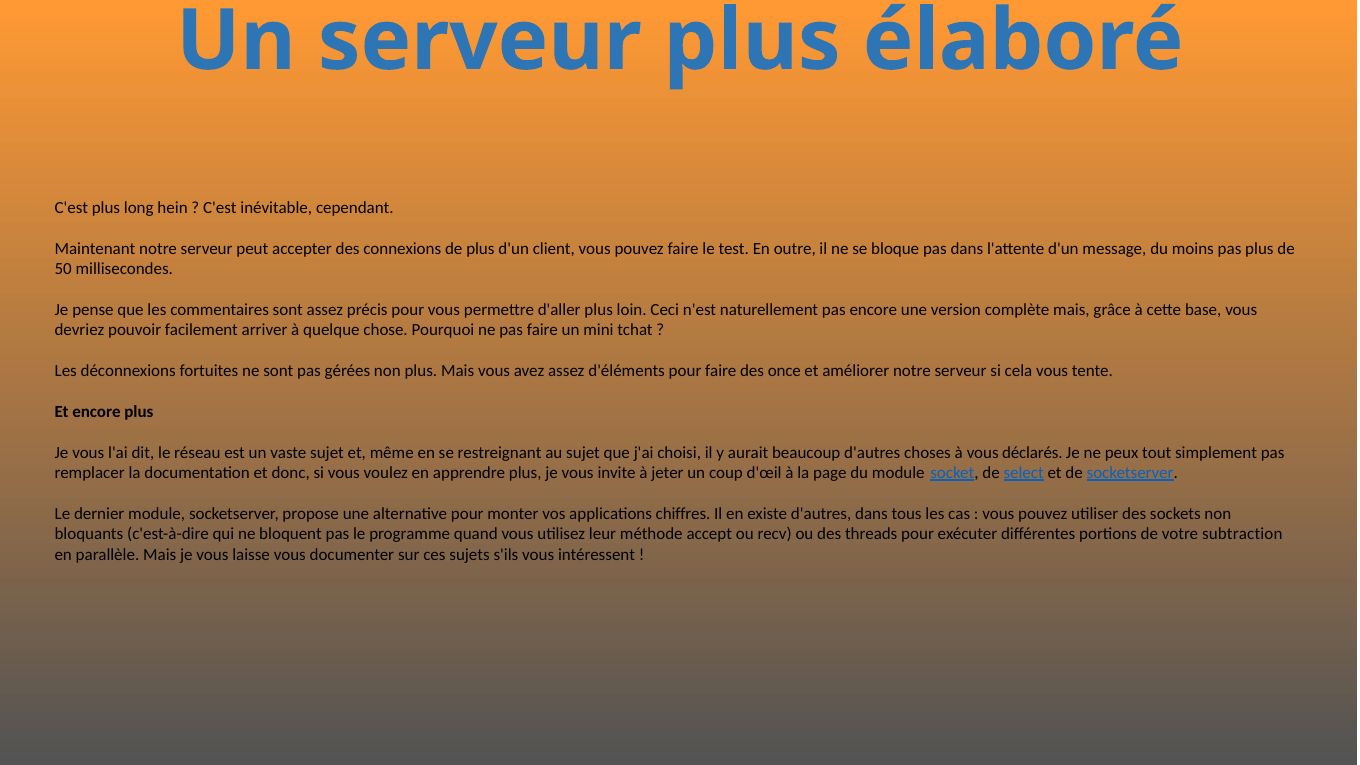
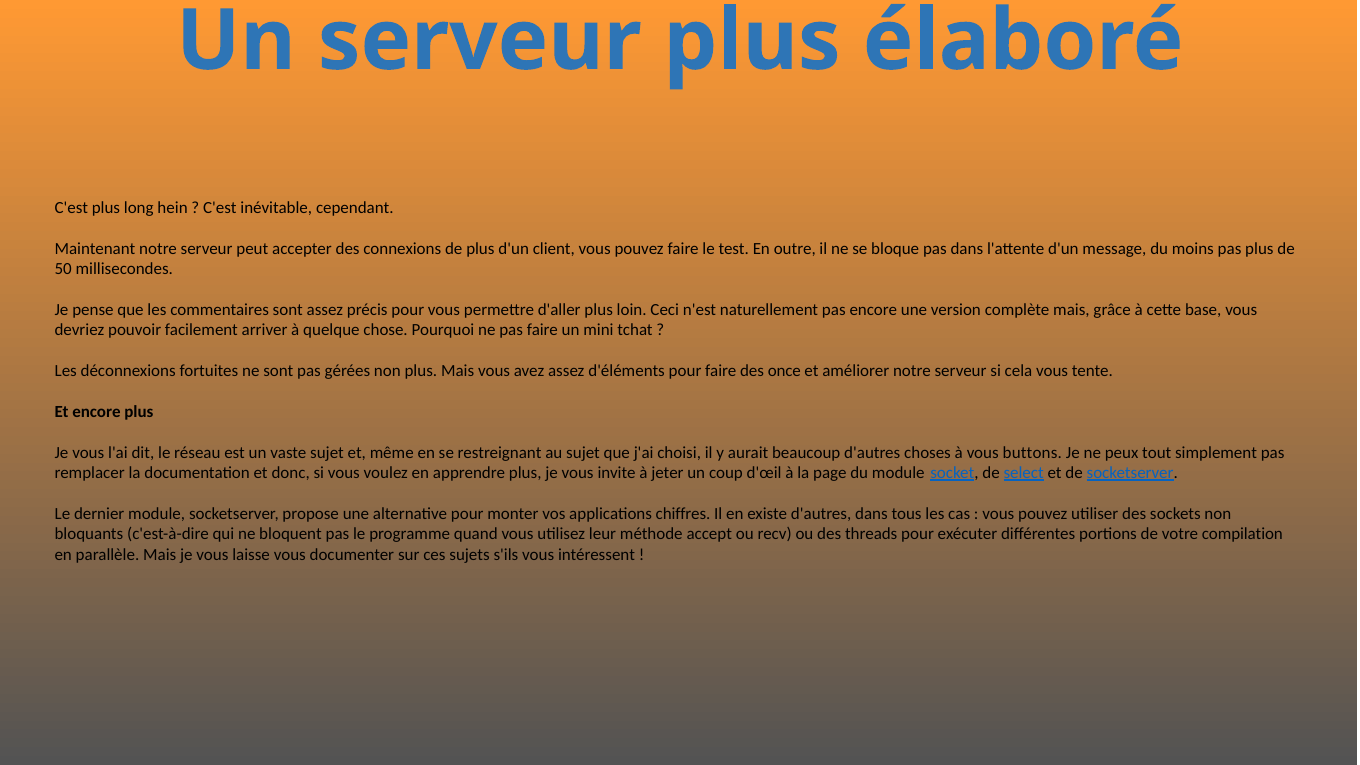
déclarés: déclarés -> buttons
subtraction: subtraction -> compilation
